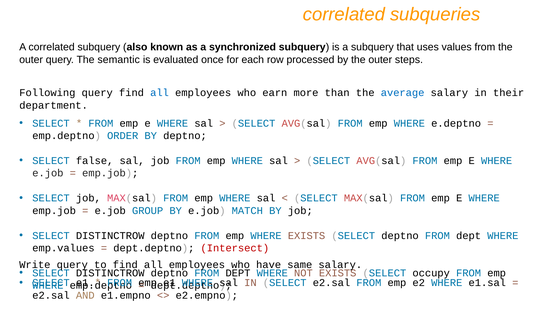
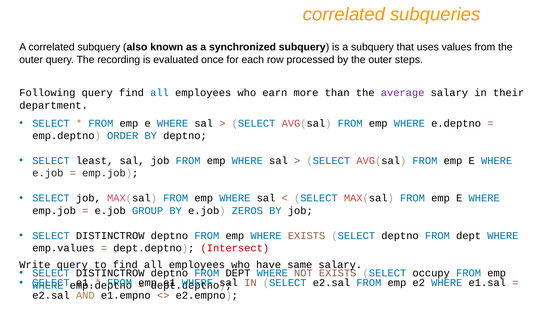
semantic: semantic -> recording
average colour: blue -> purple
false: false -> least
MATCH: MATCH -> ZEROS
